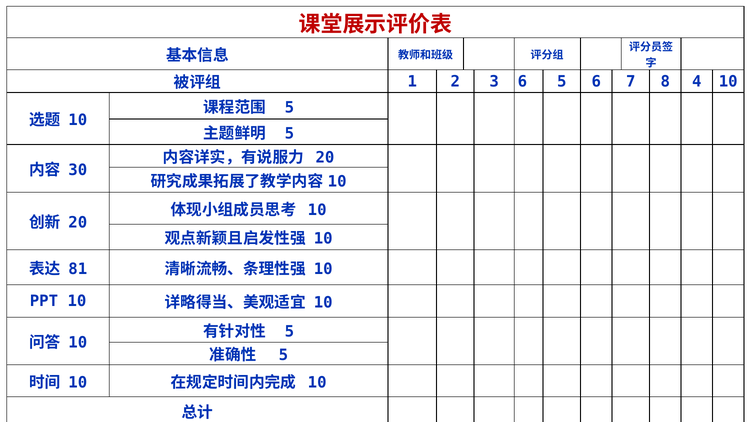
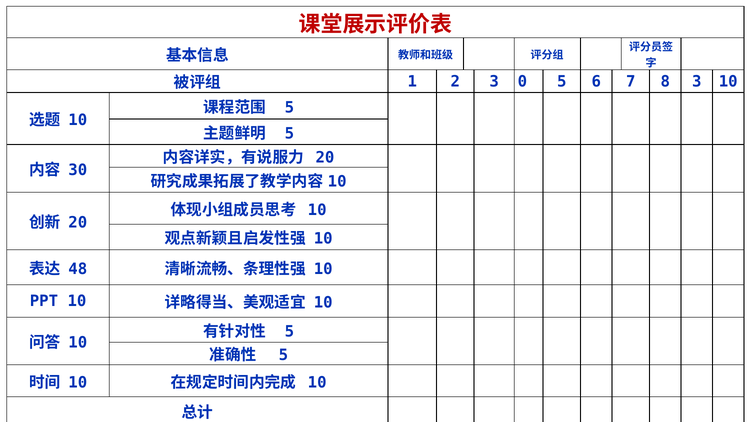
3 6: 6 -> 0
8 4: 4 -> 3
81: 81 -> 48
